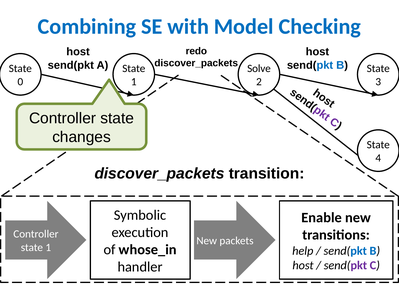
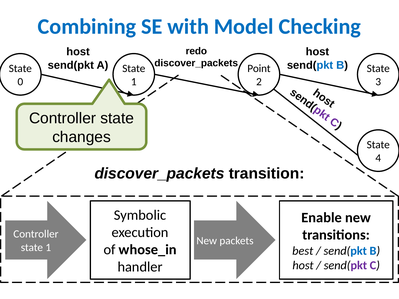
Solve: Solve -> Point
help: help -> best
